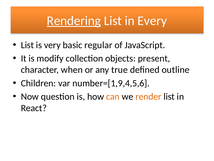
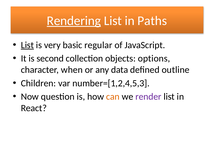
Every: Every -> Paths
List at (27, 45) underline: none -> present
modify: modify -> second
present: present -> options
true: true -> data
number=[1,9,4,5,6: number=[1,9,4,5,6 -> number=[1,2,4,5,3
render colour: orange -> purple
